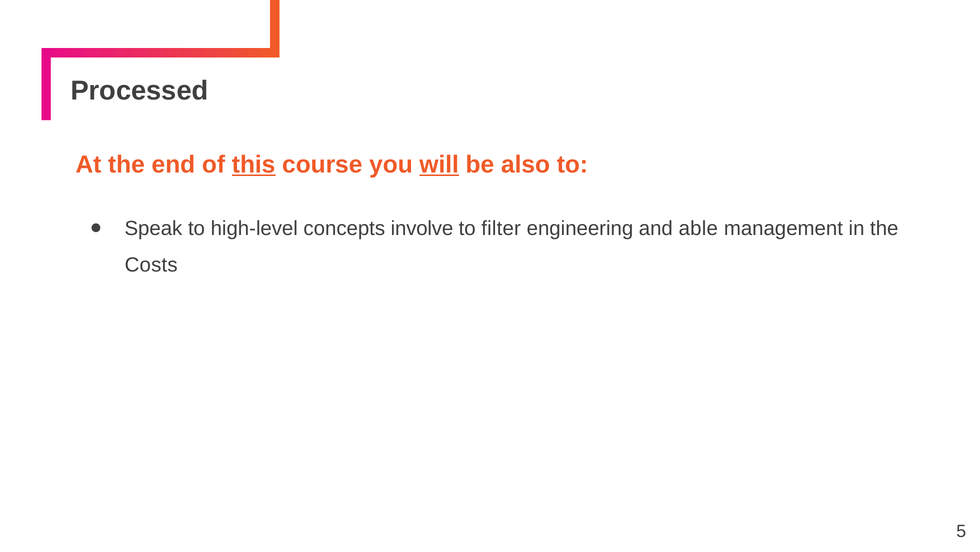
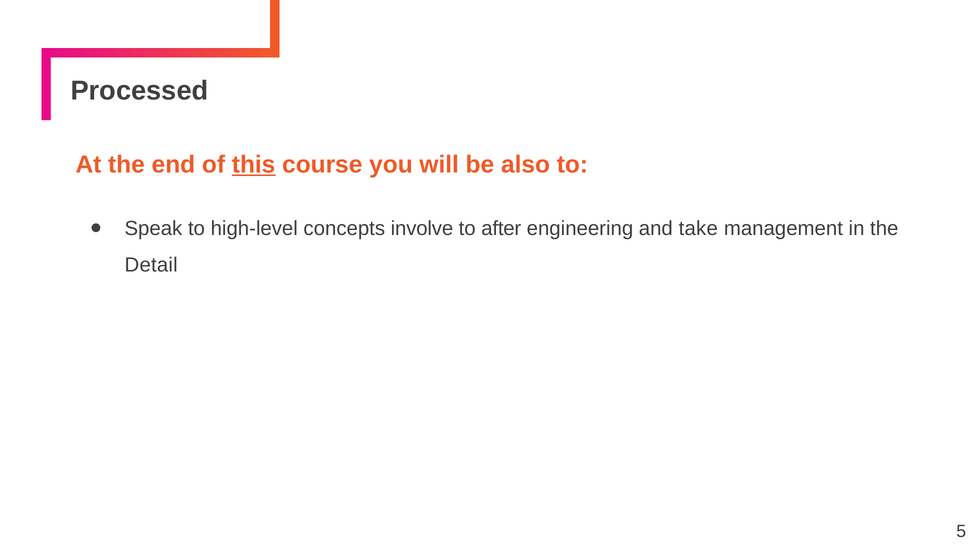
will underline: present -> none
filter: filter -> after
able: able -> take
Costs: Costs -> Detail
